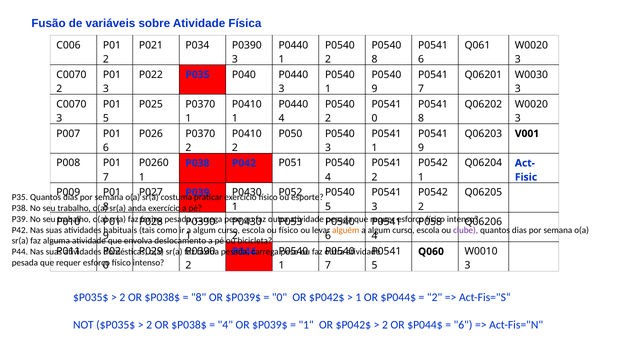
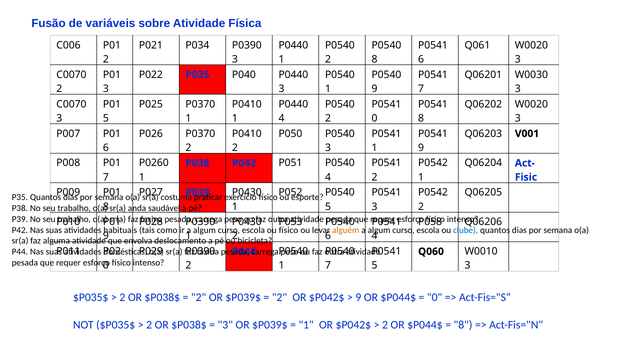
anda exercício: exercício -> saudável
clube colour: purple -> blue
8 at (199, 297): 8 -> 2
0 at (280, 297): 0 -> 2
1 at (358, 297): 1 -> 9
2 at (435, 297): 2 -> 0
4 at (225, 325): 4 -> 3
6 at (463, 325): 6 -> 8
